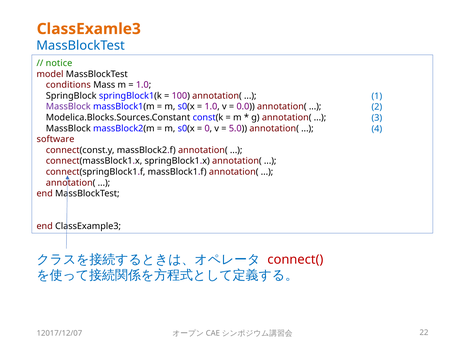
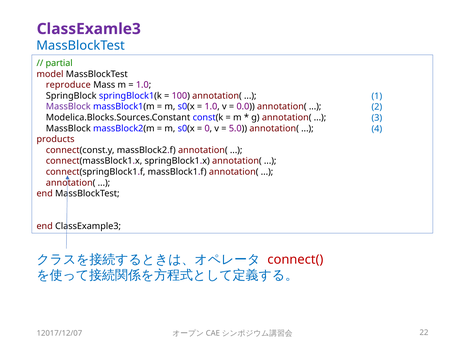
ClassExamle3 colour: orange -> purple
notice: notice -> partial
conditions: conditions -> reproduce
software: software -> products
